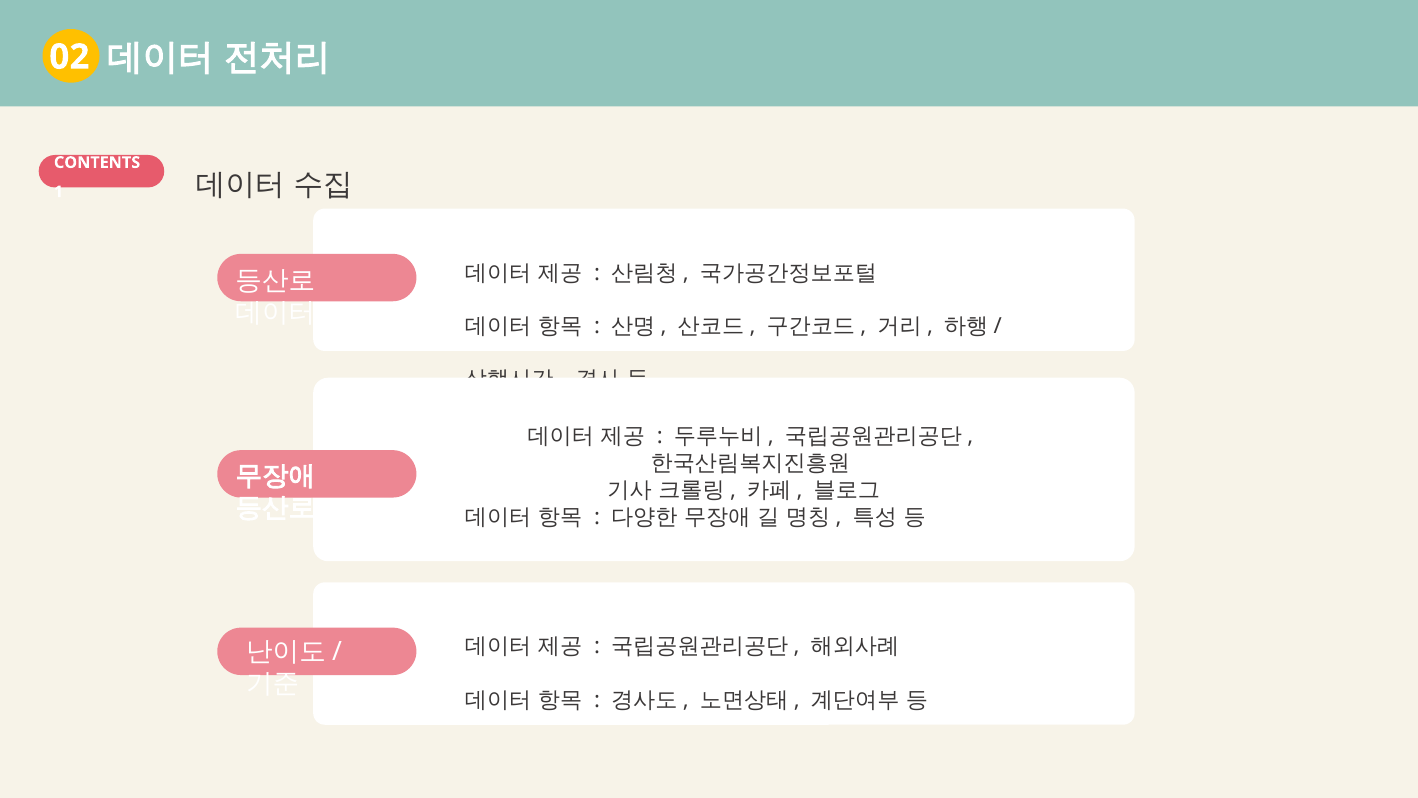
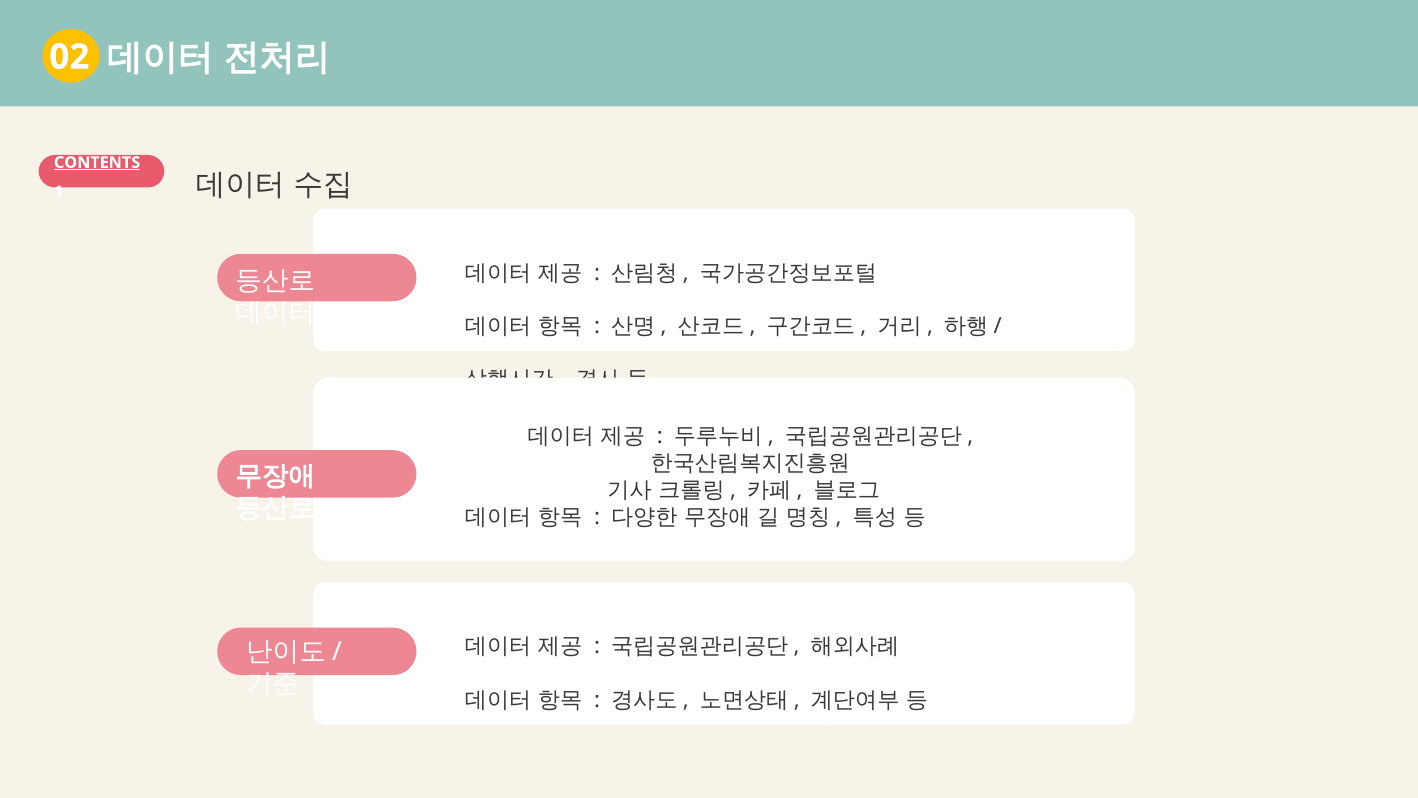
CONTENTS underline: none -> present
